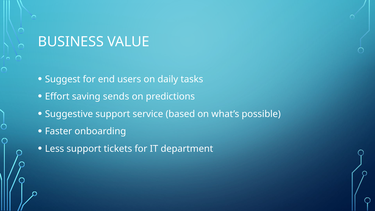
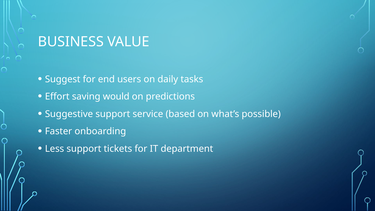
sends: sends -> would
